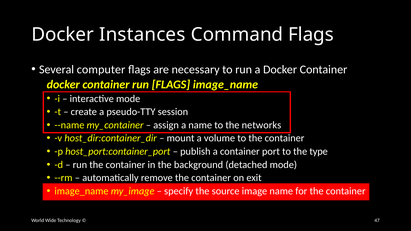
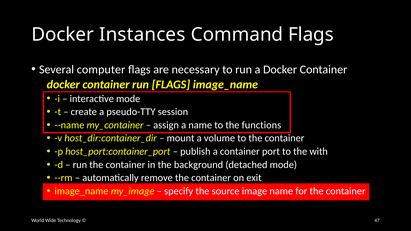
networks: networks -> functions
type: type -> with
